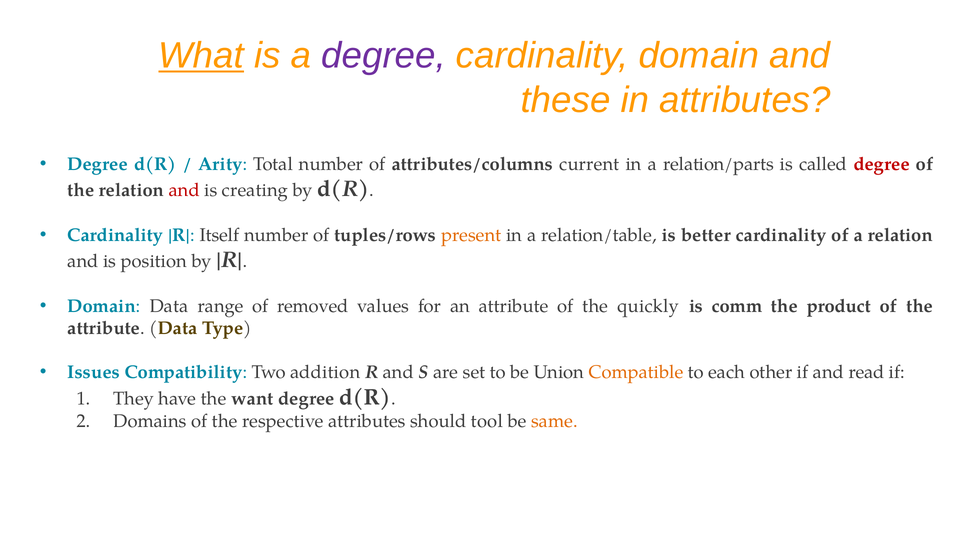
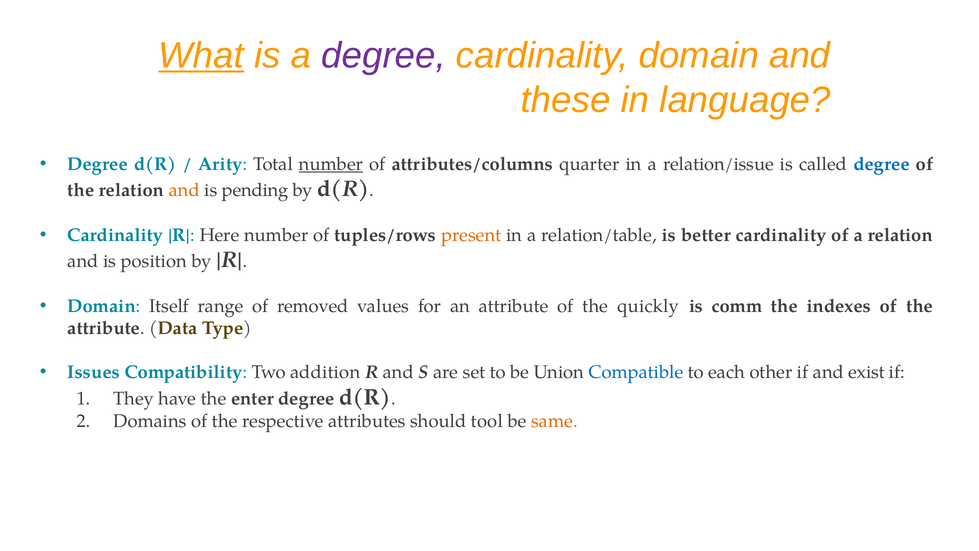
in attributes: attributes -> language
number at (331, 164) underline: none -> present
current: current -> quarter
relation/parts: relation/parts -> relation/issue
degree at (882, 164) colour: red -> blue
and at (184, 190) colour: red -> orange
creating: creating -> pending
Itself: Itself -> Here
Domain Data: Data -> Itself
product: product -> indexes
Compatible colour: orange -> blue
read: read -> exist
want: want -> enter
